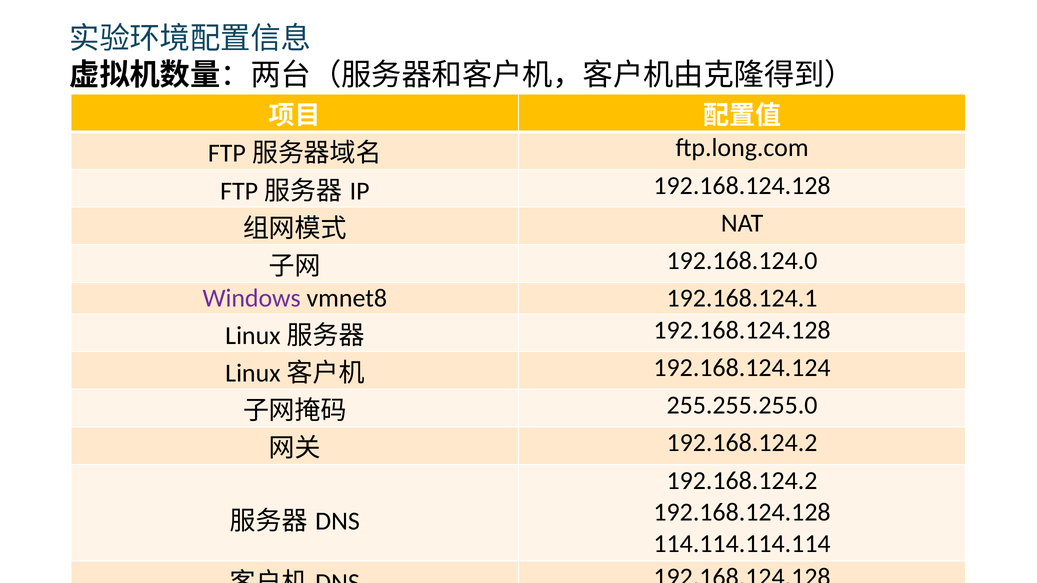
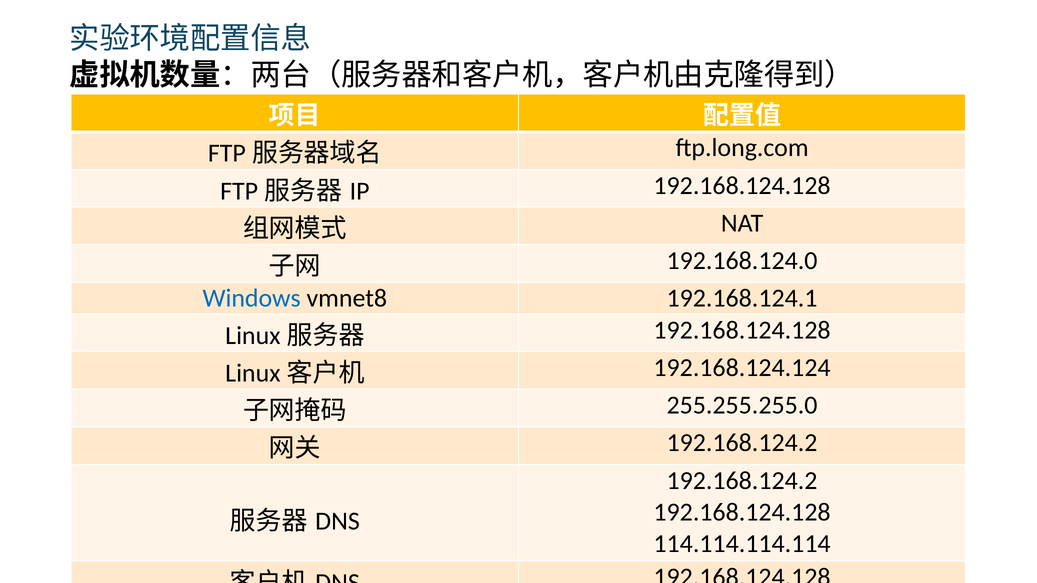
Windows colour: purple -> blue
